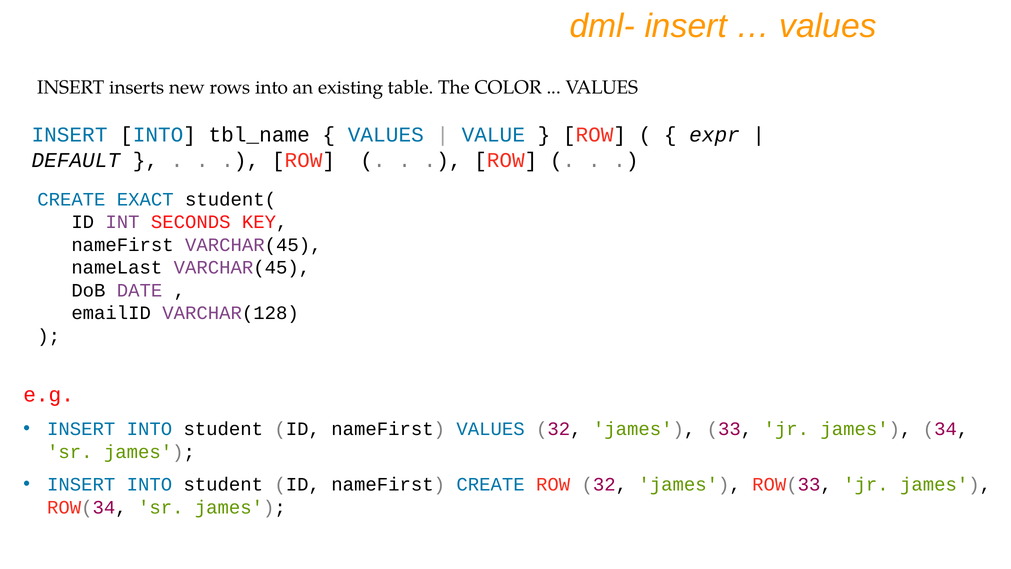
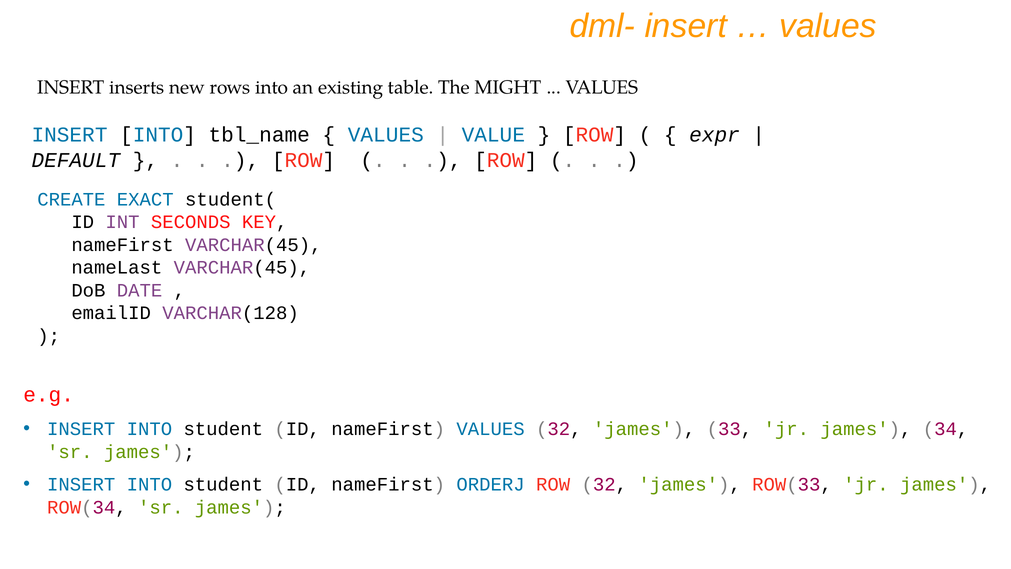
COLOR: COLOR -> MIGHT
nameFirst CREATE: CREATE -> ORDERJ
